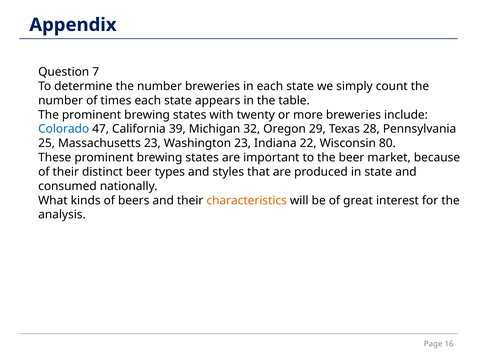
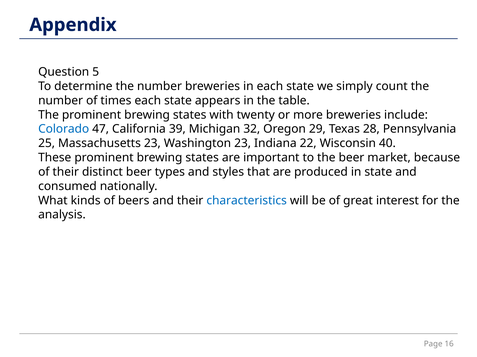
7: 7 -> 5
80: 80 -> 40
characteristics colour: orange -> blue
